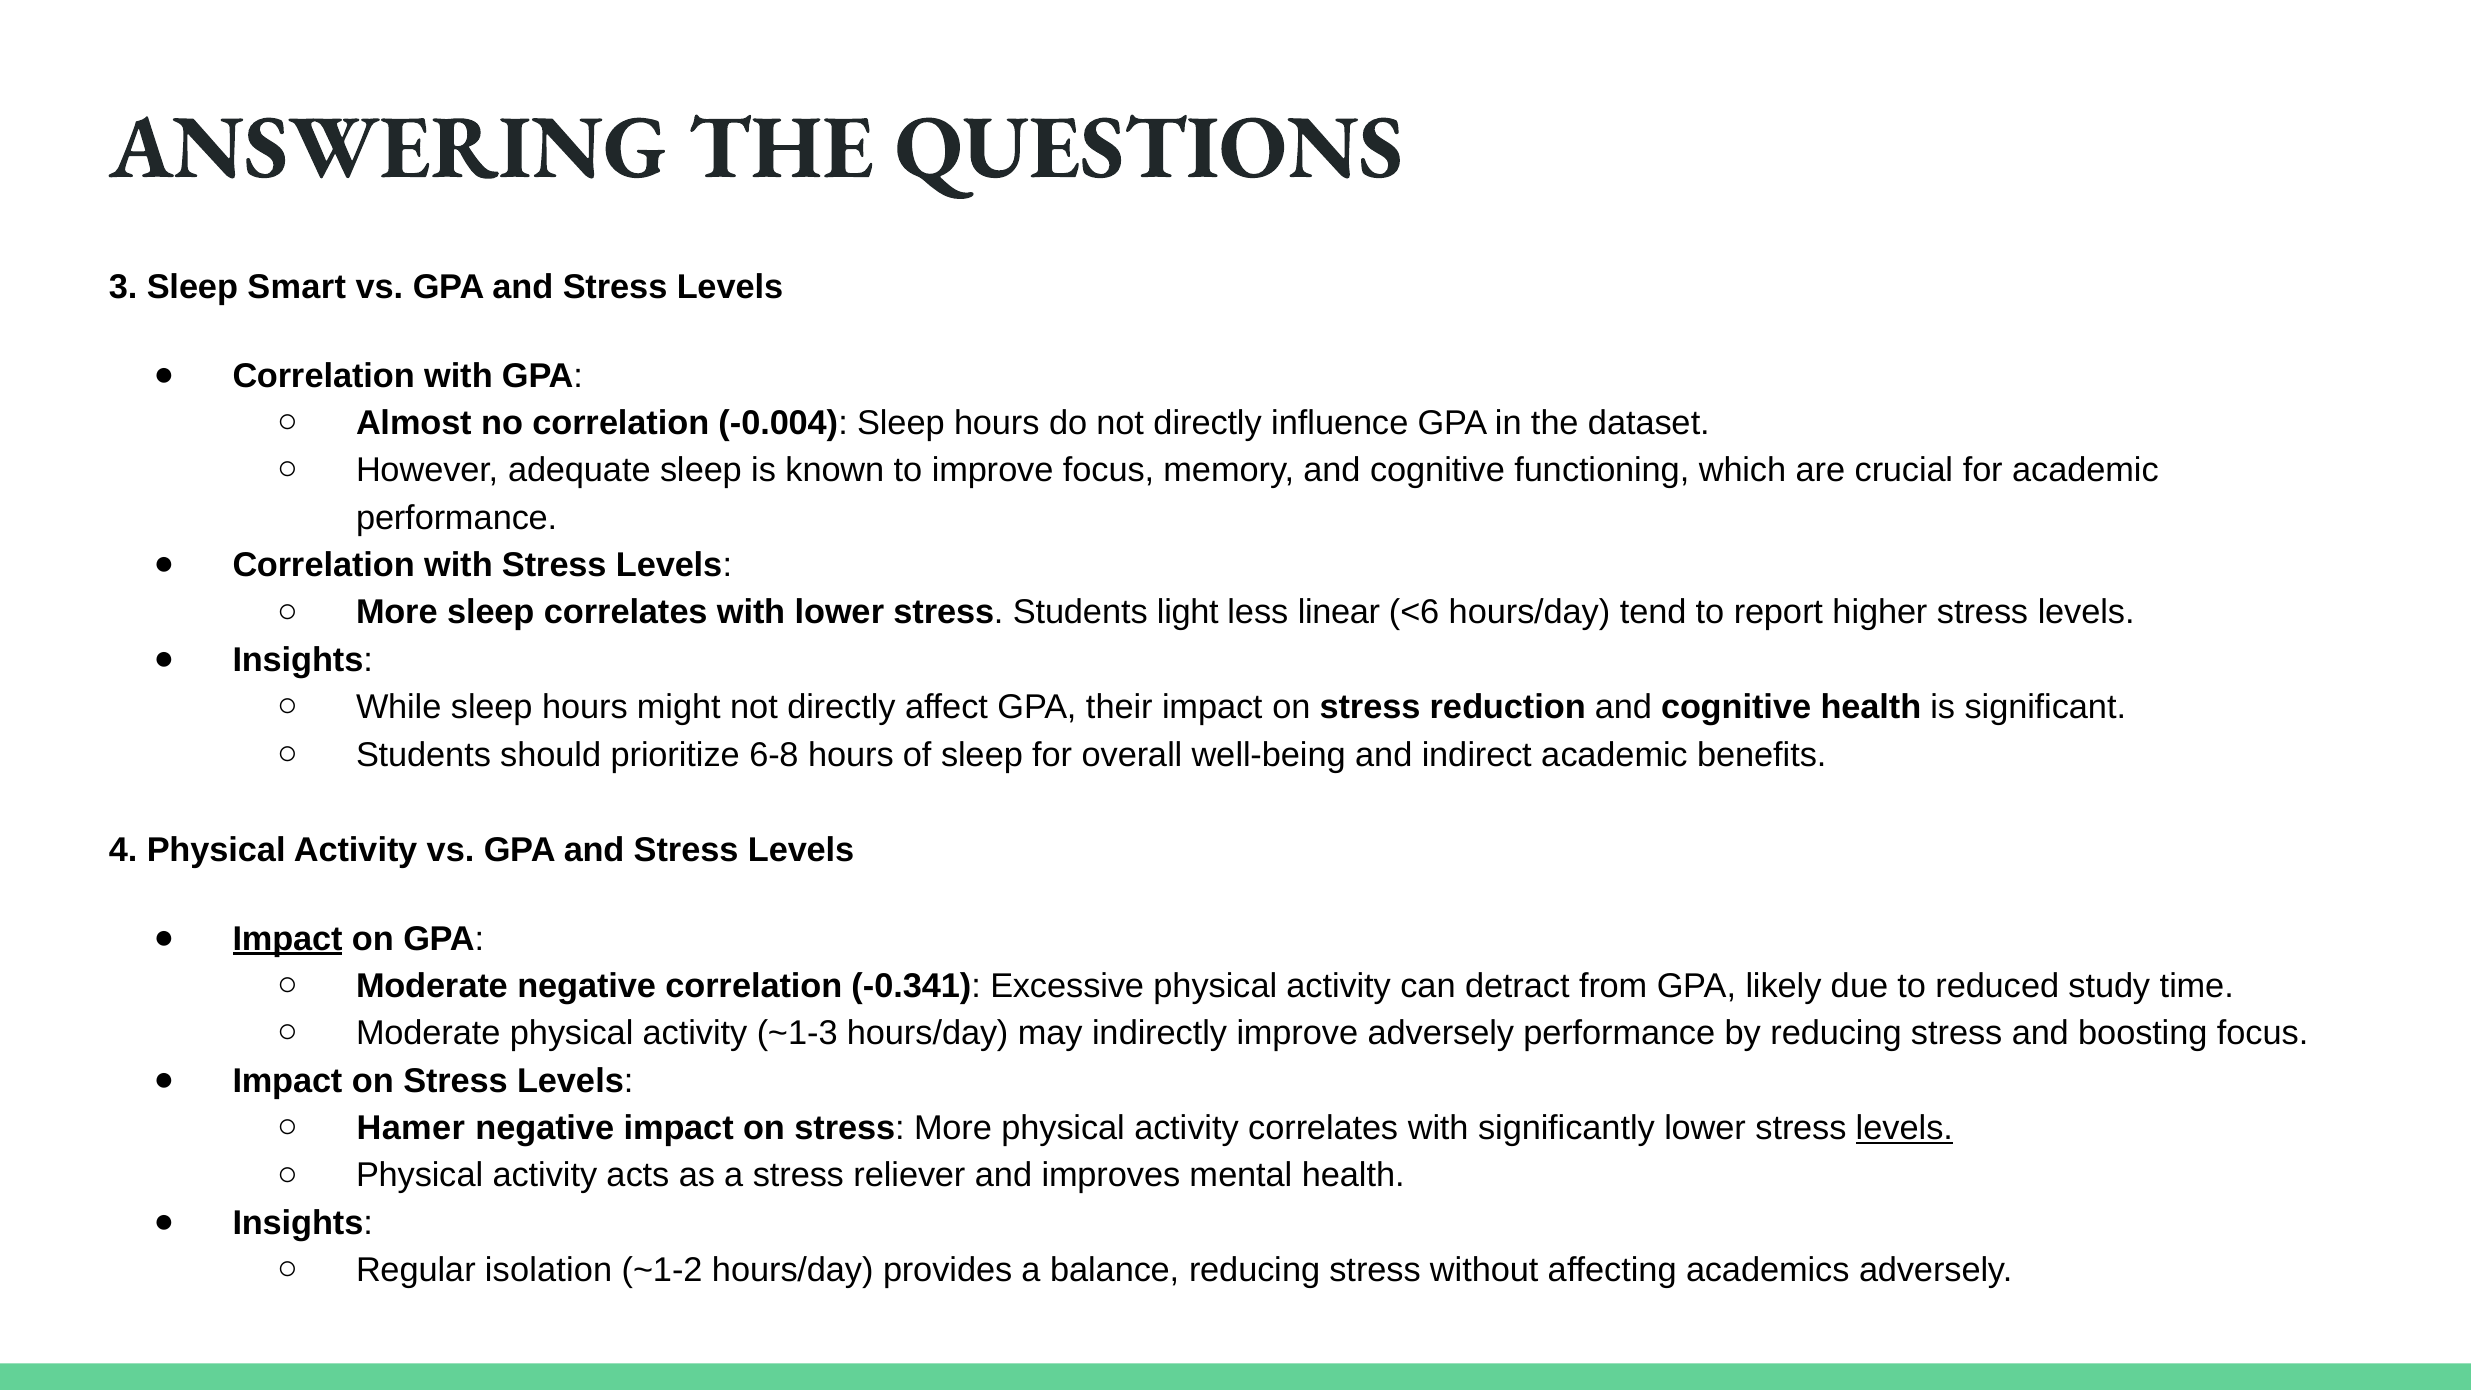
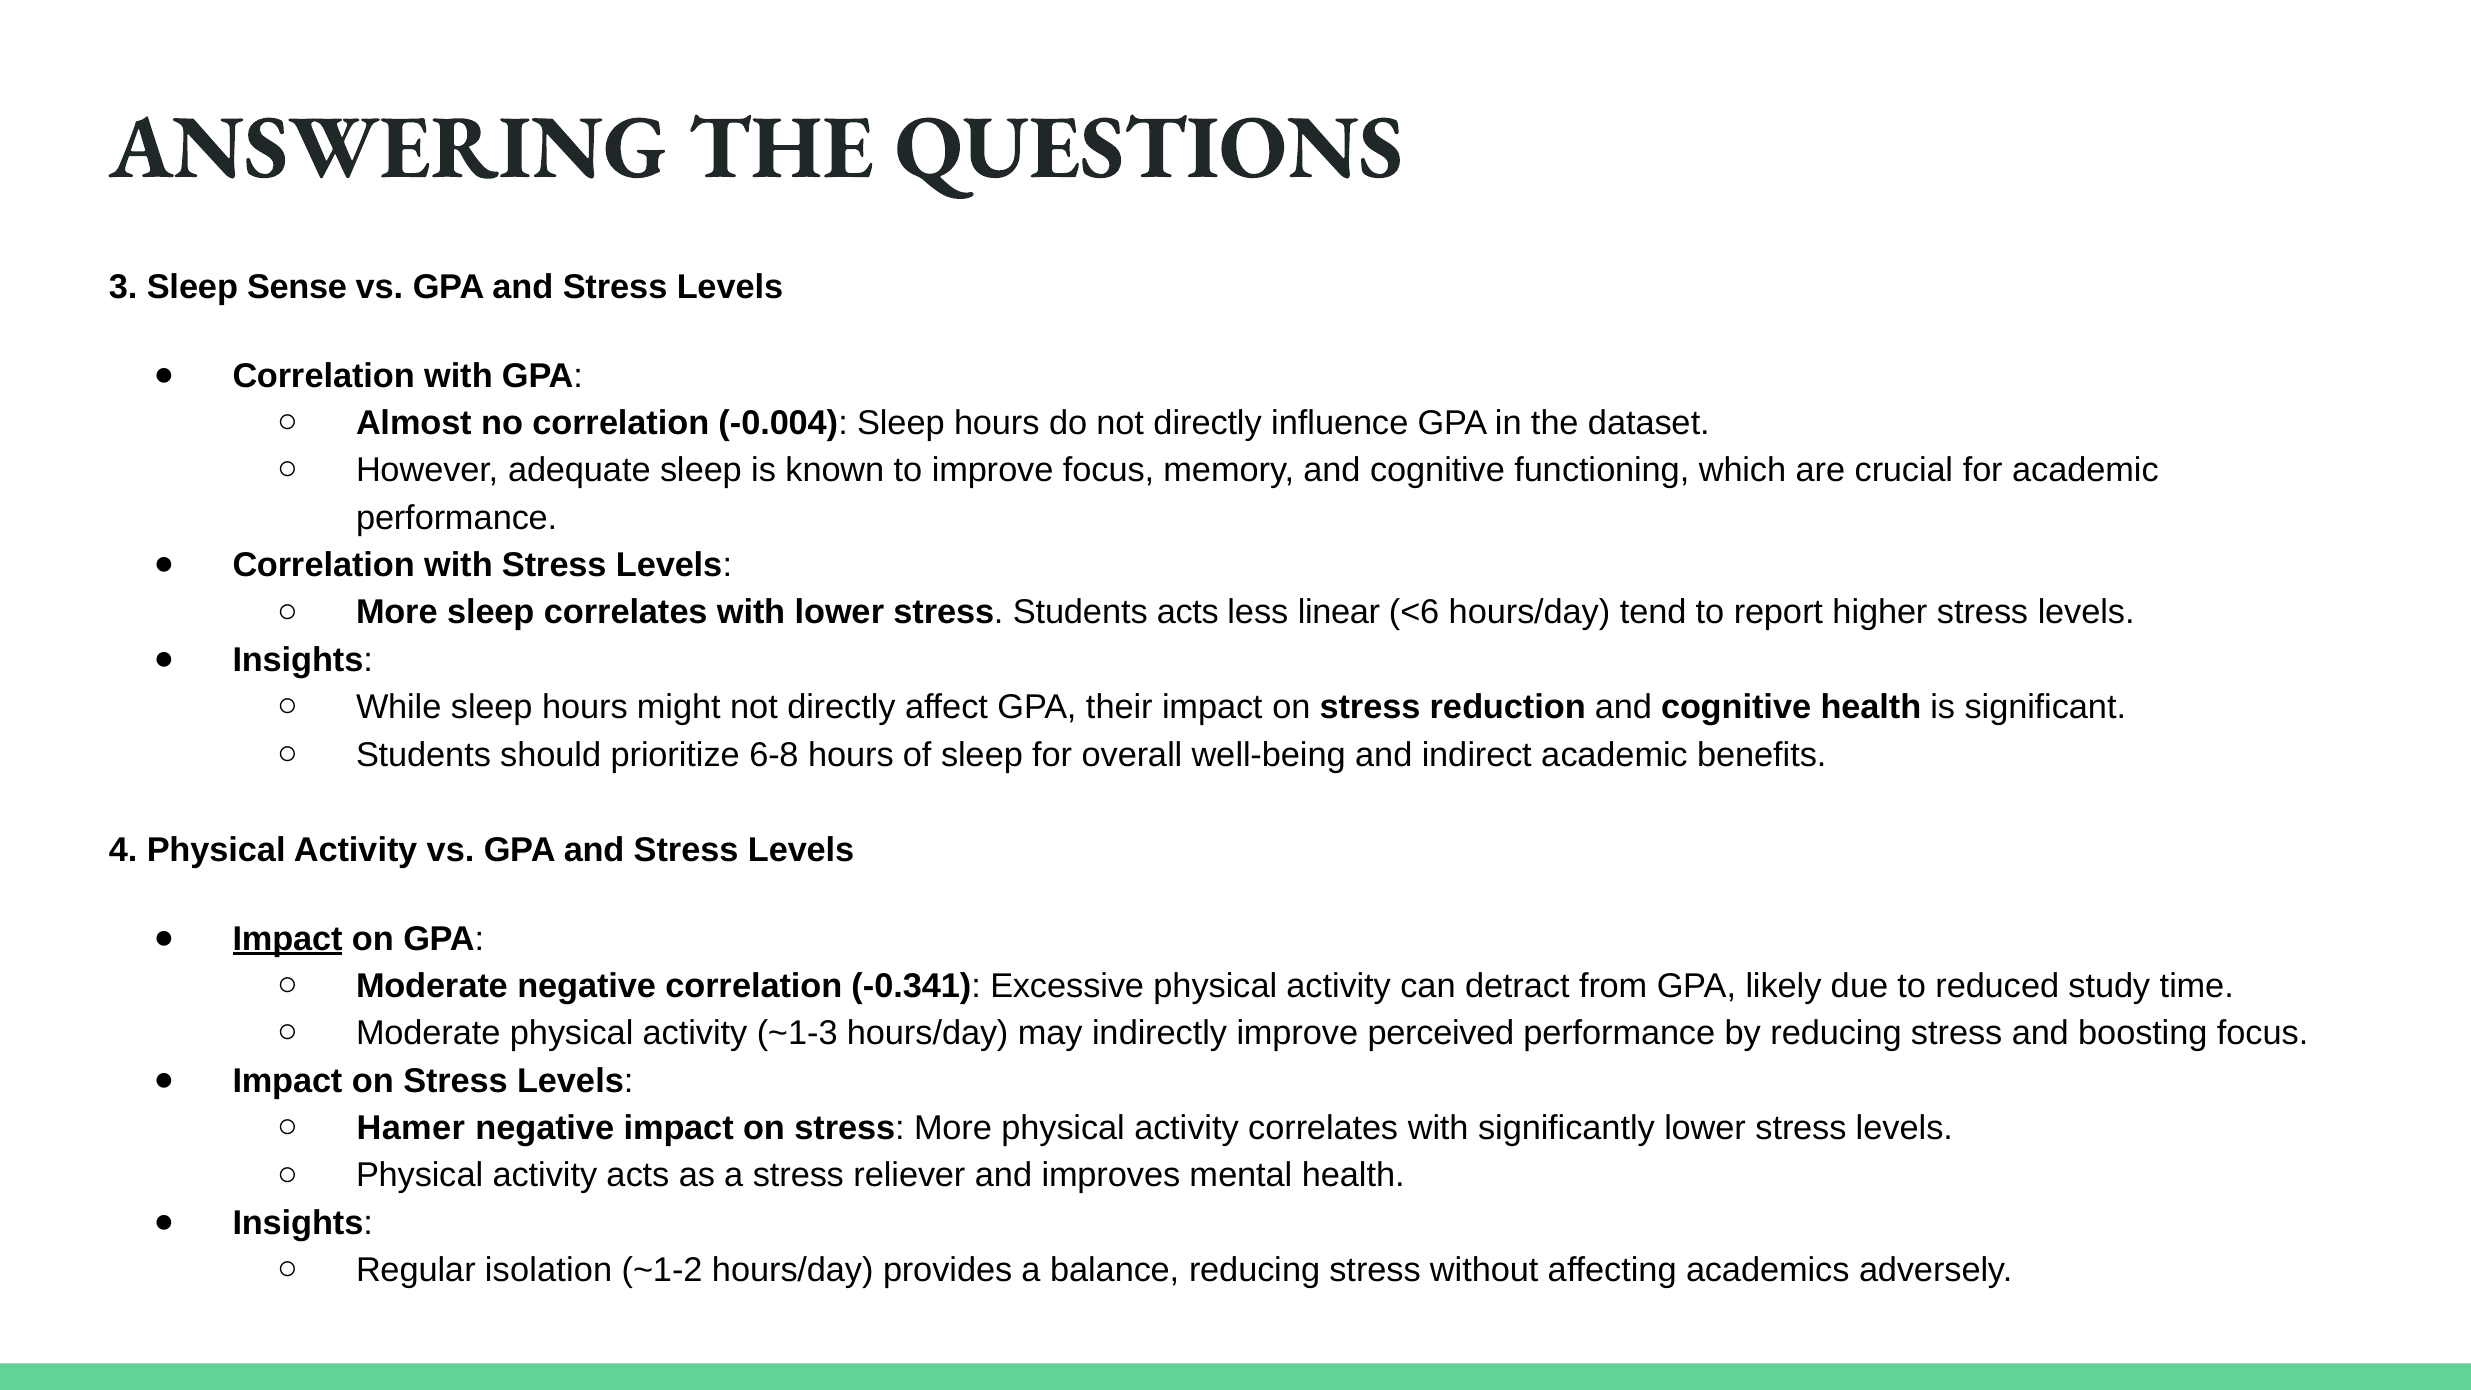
Smart: Smart -> Sense
Students light: light -> acts
improve adversely: adversely -> perceived
levels at (1904, 1128) underline: present -> none
